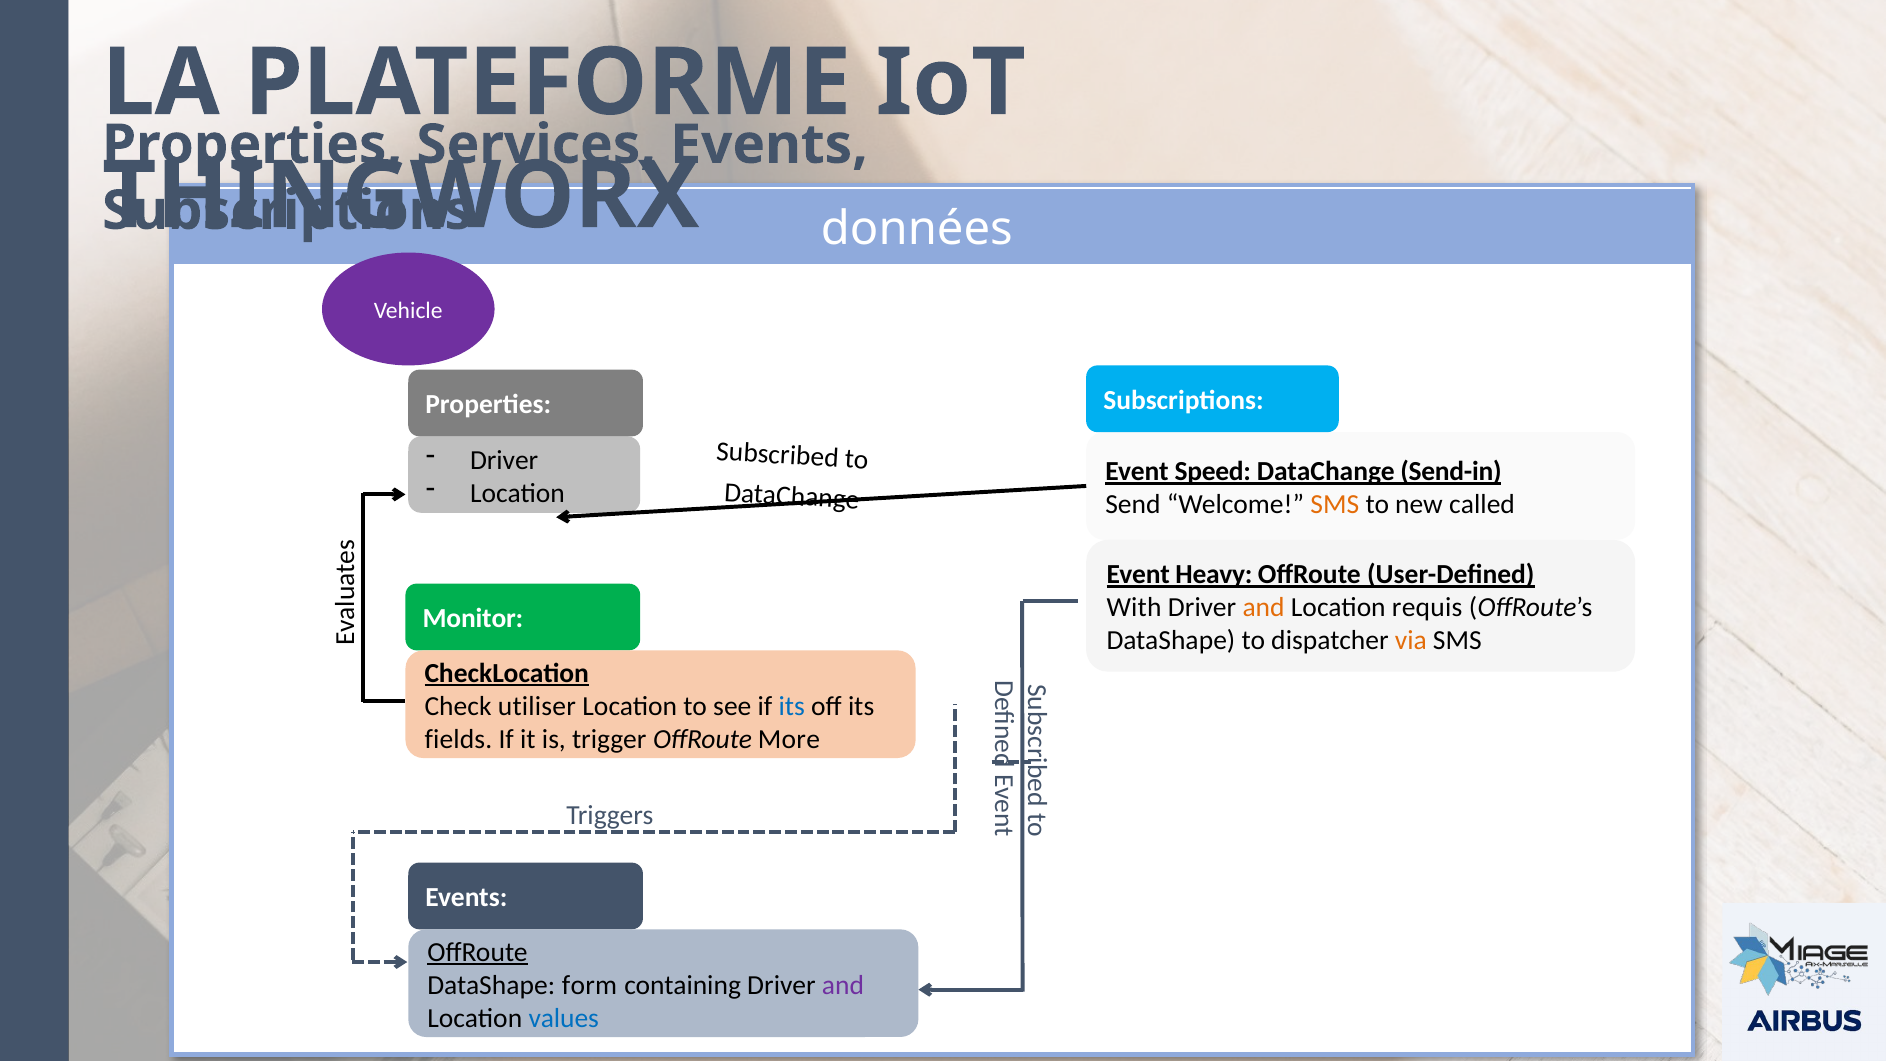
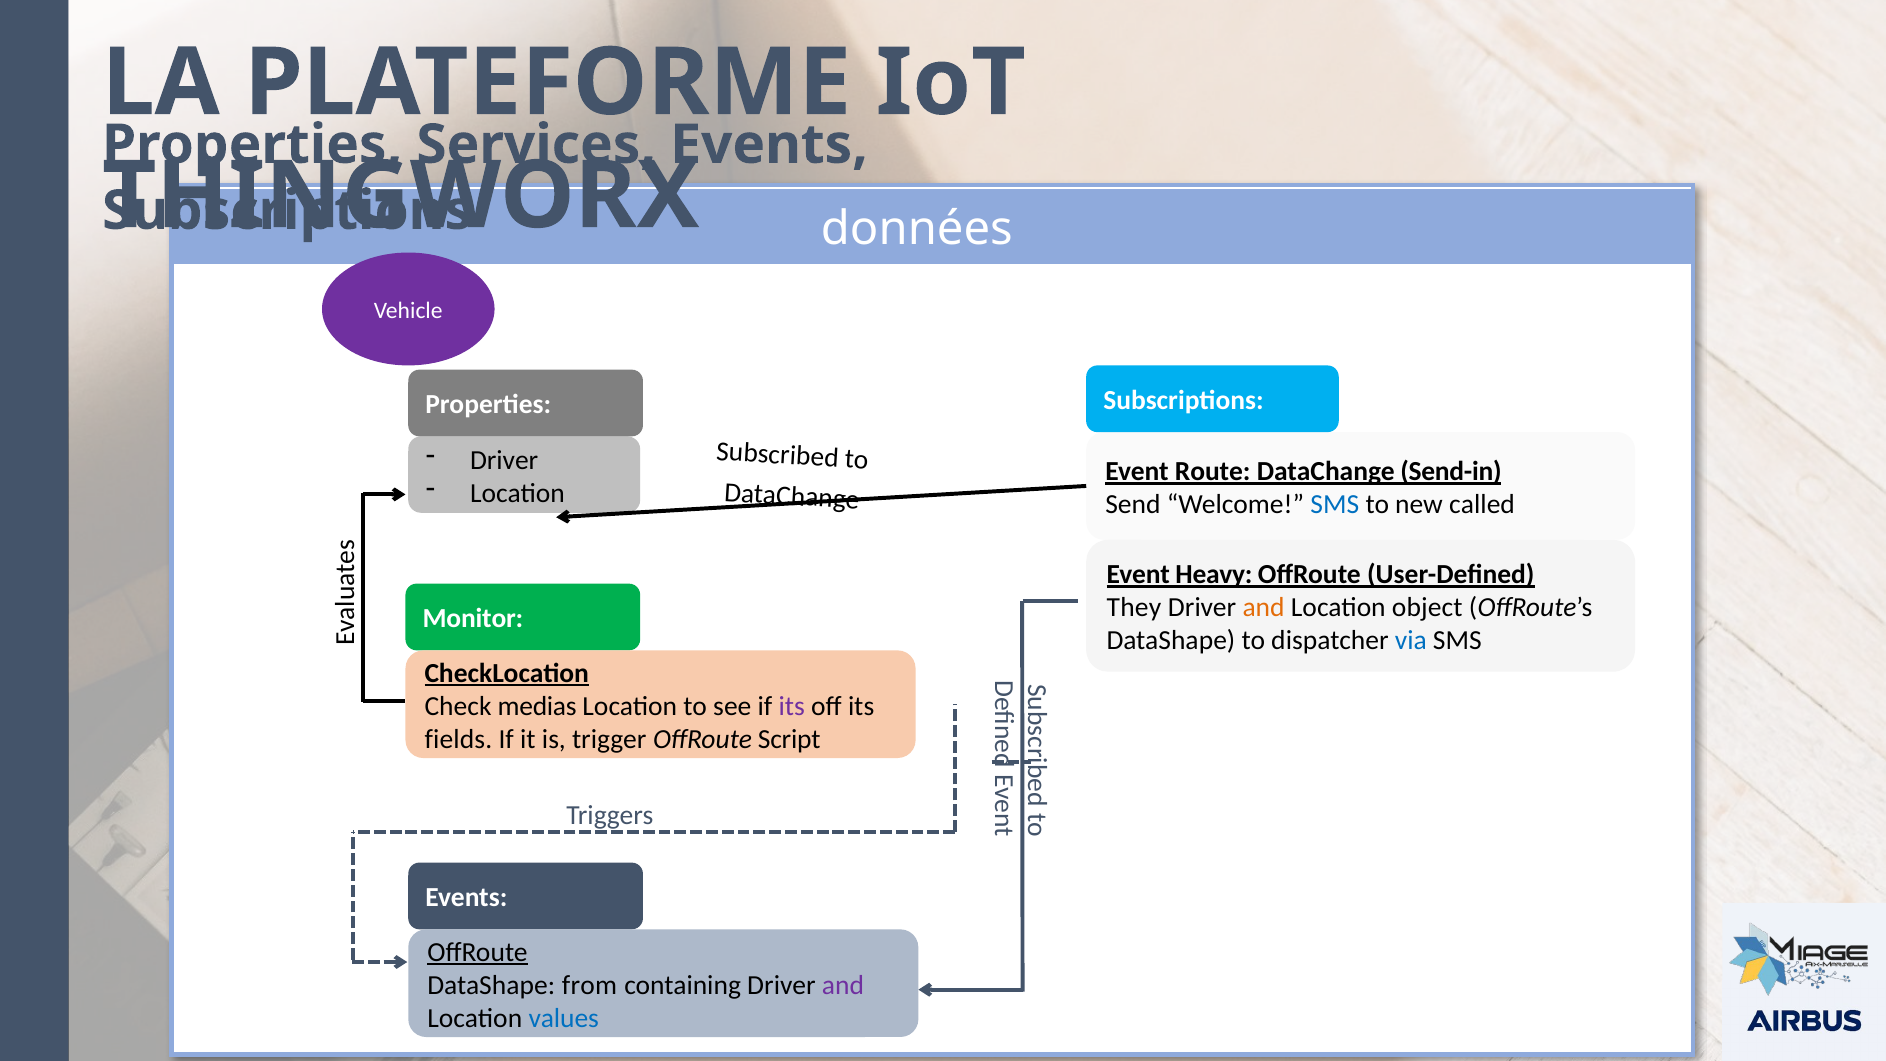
Speed: Speed -> Route
SMS at (1335, 504) colour: orange -> blue
With: With -> They
requis: requis -> object
via colour: orange -> blue
utiliser: utiliser -> medias
its at (792, 706) colour: blue -> purple
More: More -> Script
form: form -> from
